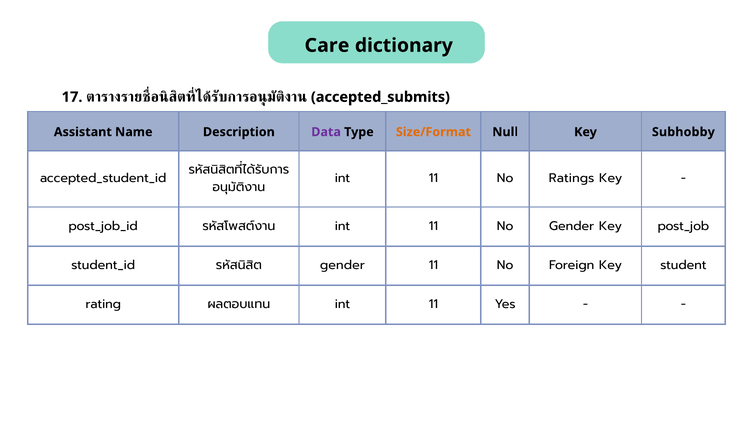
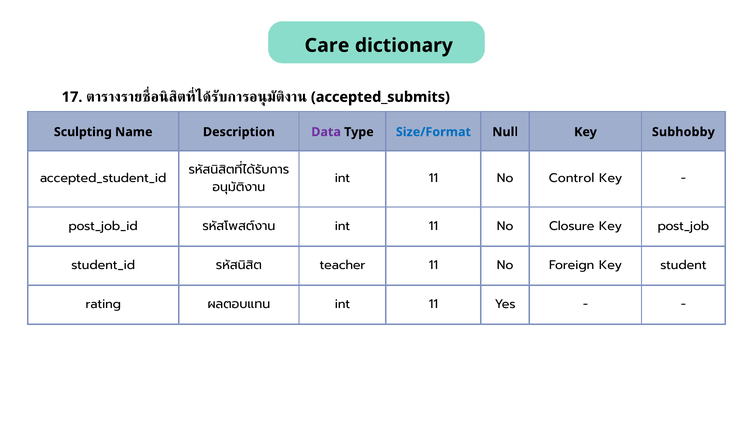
Assistant: Assistant -> Sculpting
Size/Format colour: orange -> blue
Ratings: Ratings -> Control
No Gender: Gender -> Closure
gender at (342, 265): gender -> teacher
